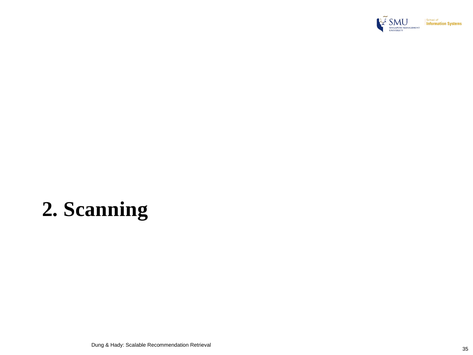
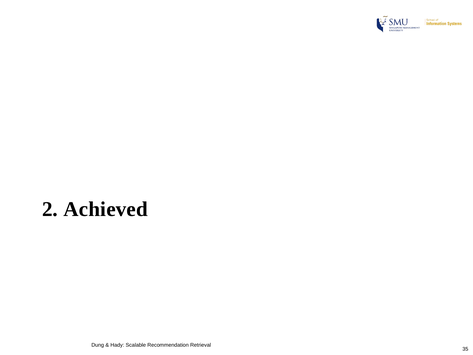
Scanning: Scanning -> Achieved
